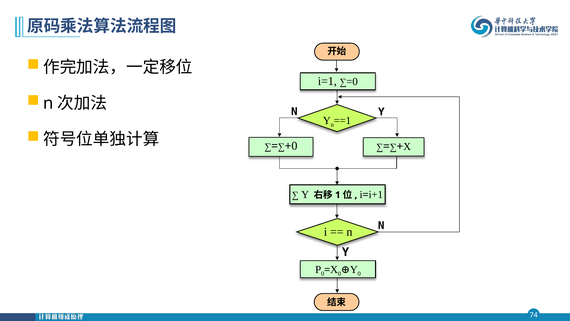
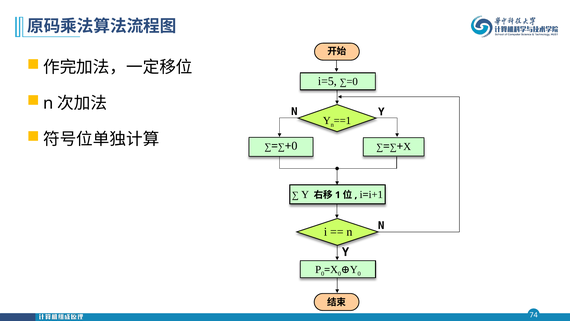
i=1: i=1 -> i=5
